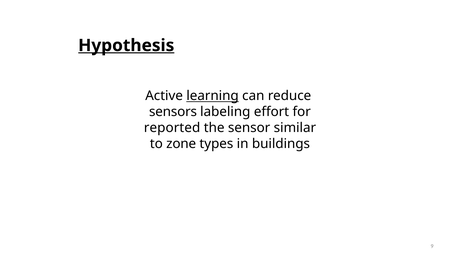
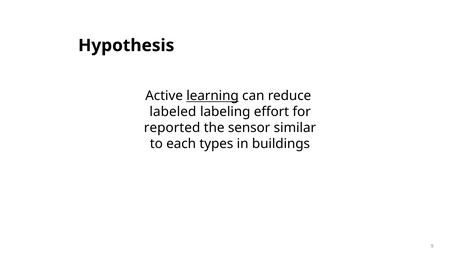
Hypothesis underline: present -> none
sensors: sensors -> labeled
zone: zone -> each
